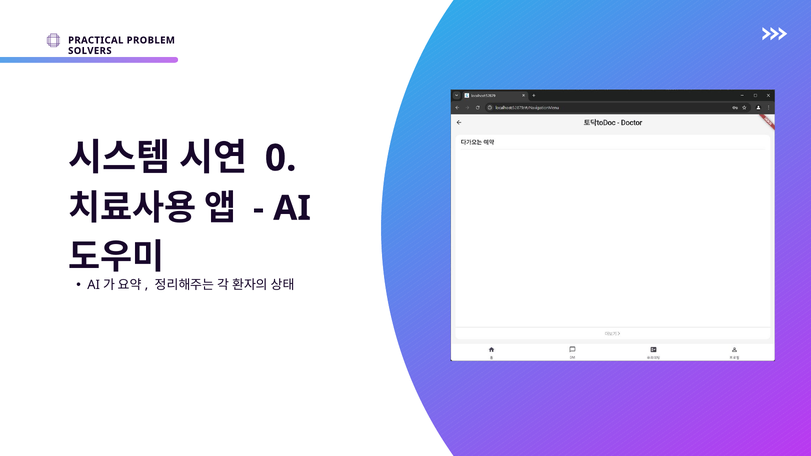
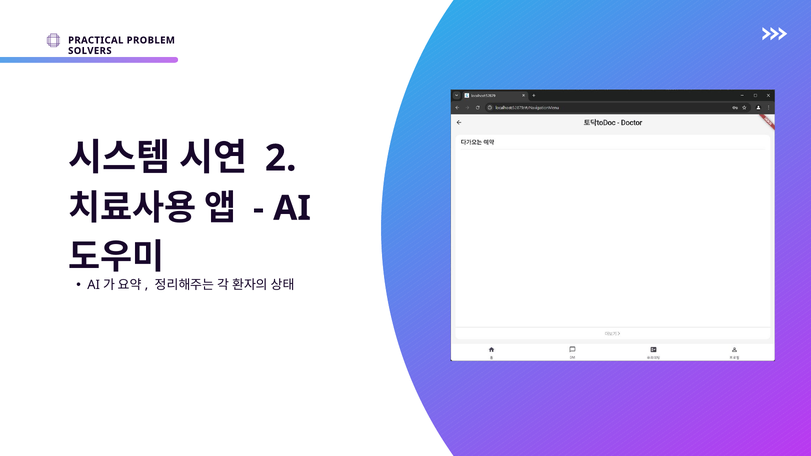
0: 0 -> 2
